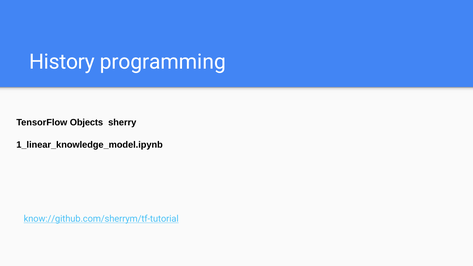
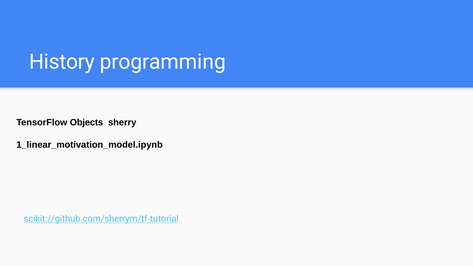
1_linear_knowledge_model.ipynb: 1_linear_knowledge_model.ipynb -> 1_linear_motivation_model.ipynb
know://github.com/sherrym/tf-tutorial: know://github.com/sherrym/tf-tutorial -> scikit://github.com/sherrym/tf-tutorial
